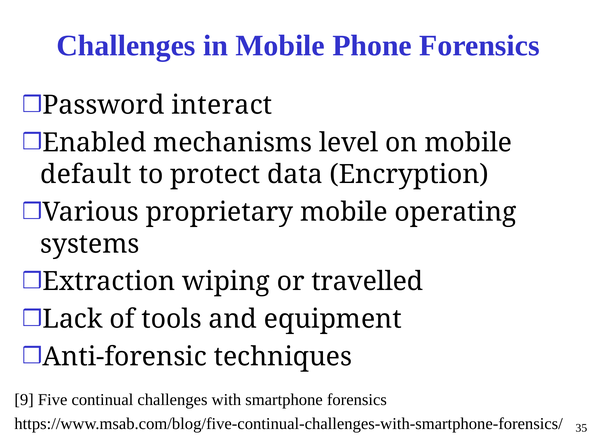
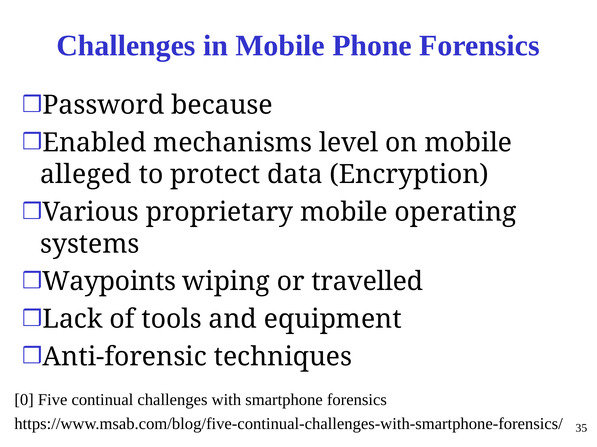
interact: interact -> because
default: default -> alleged
Extraction: Extraction -> Waypoints
9: 9 -> 0
